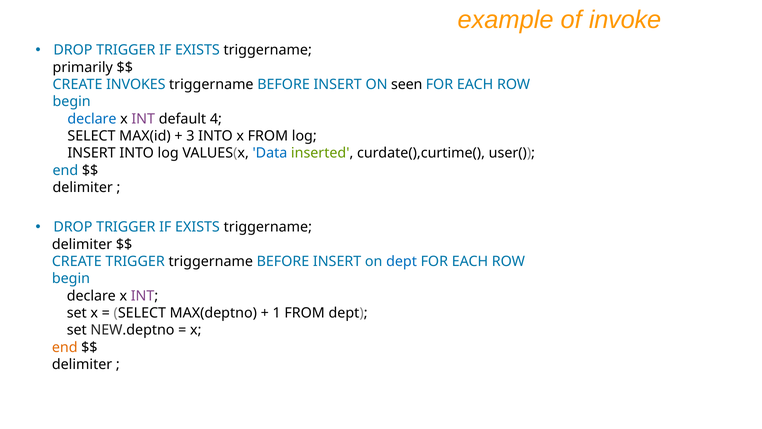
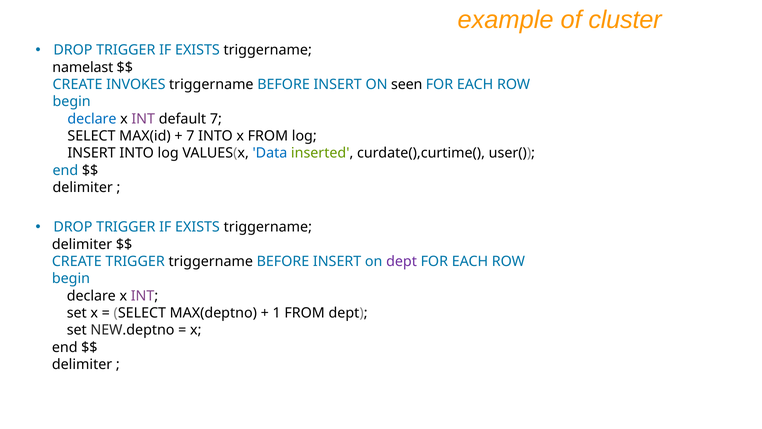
invoke: invoke -> cluster
primarily: primarily -> namelast
default 4: 4 -> 7
3 at (190, 136): 3 -> 7
dept at (402, 261) colour: blue -> purple
end at (65, 347) colour: orange -> black
